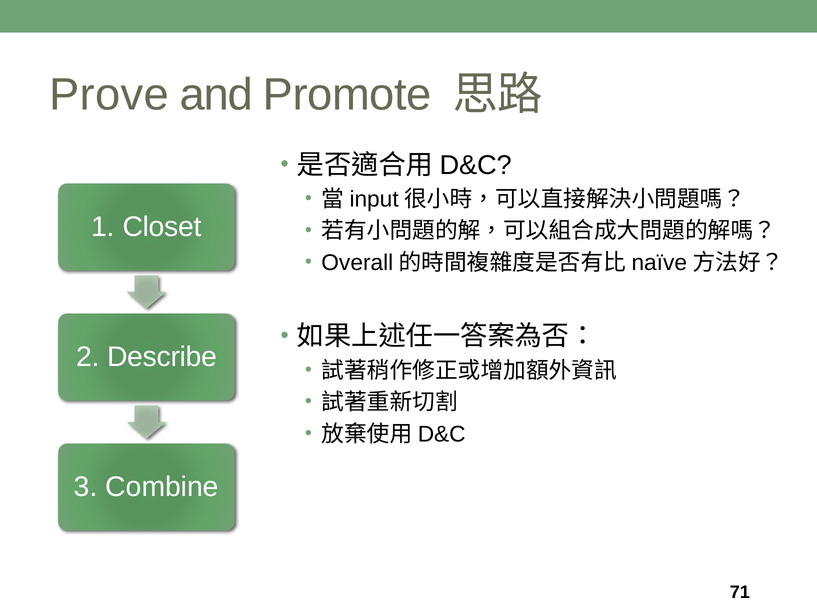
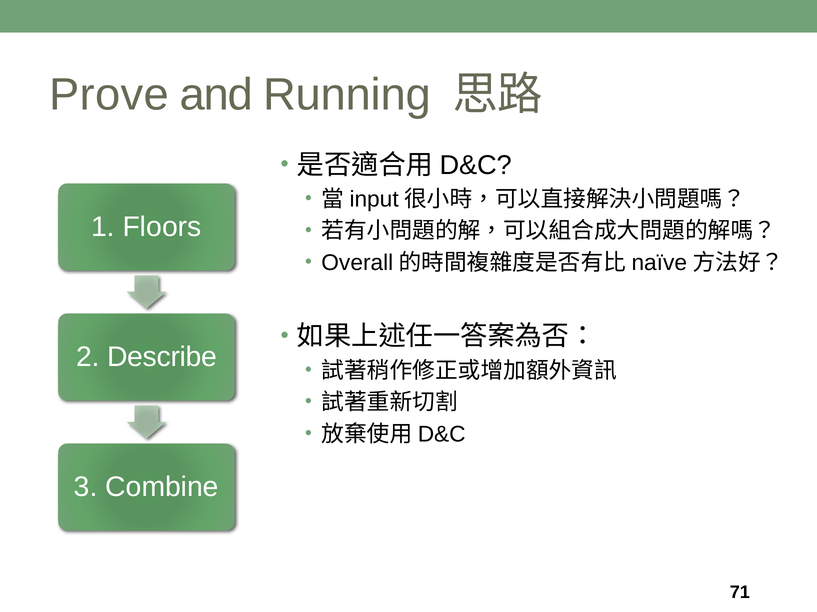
Promote: Promote -> Running
Closet: Closet -> Floors
